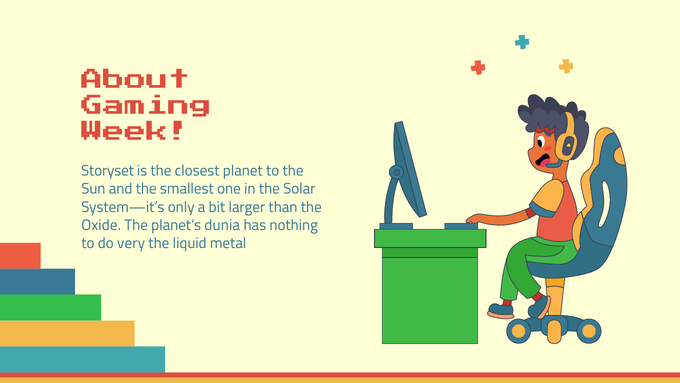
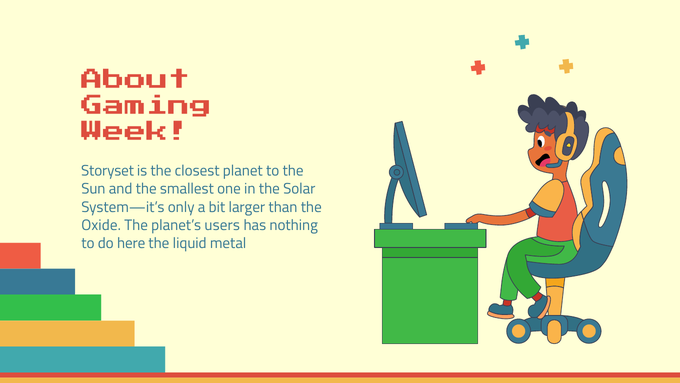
dunia: dunia -> users
very: very -> here
